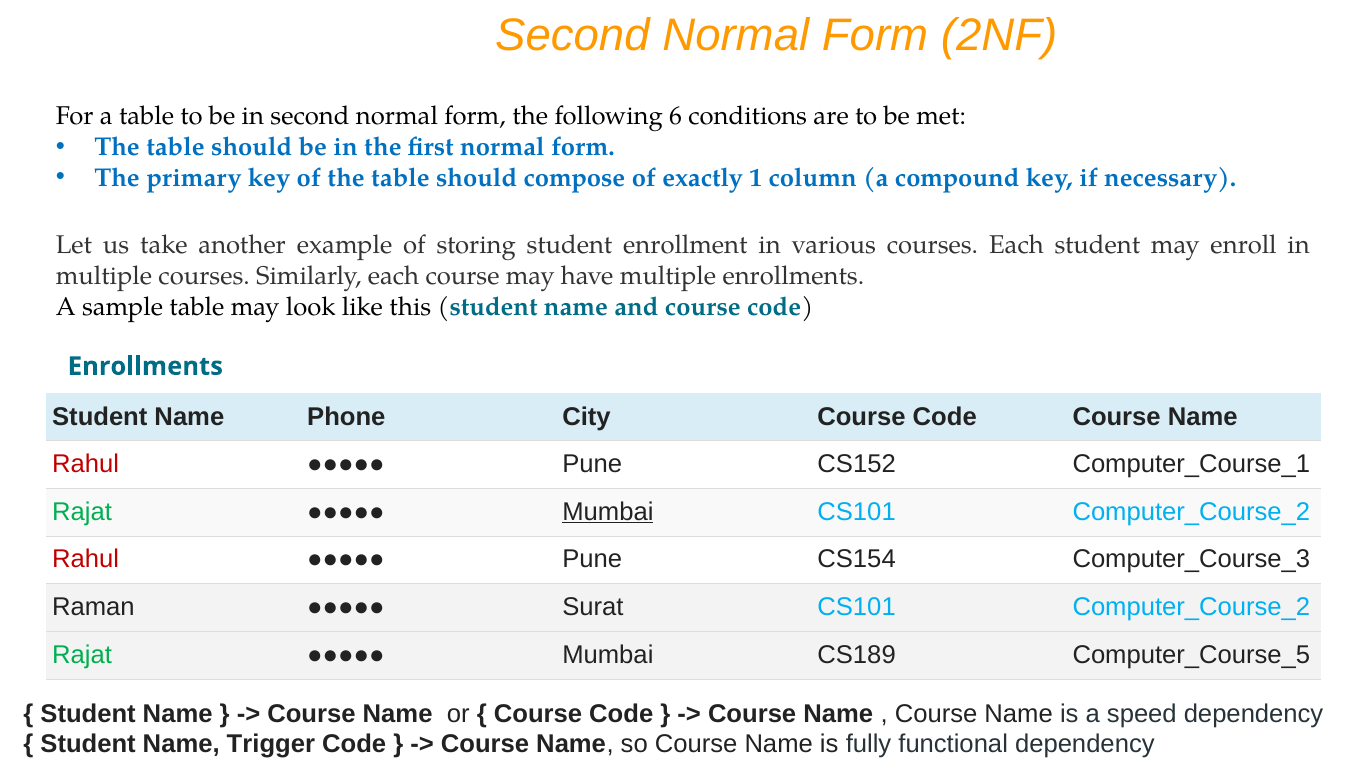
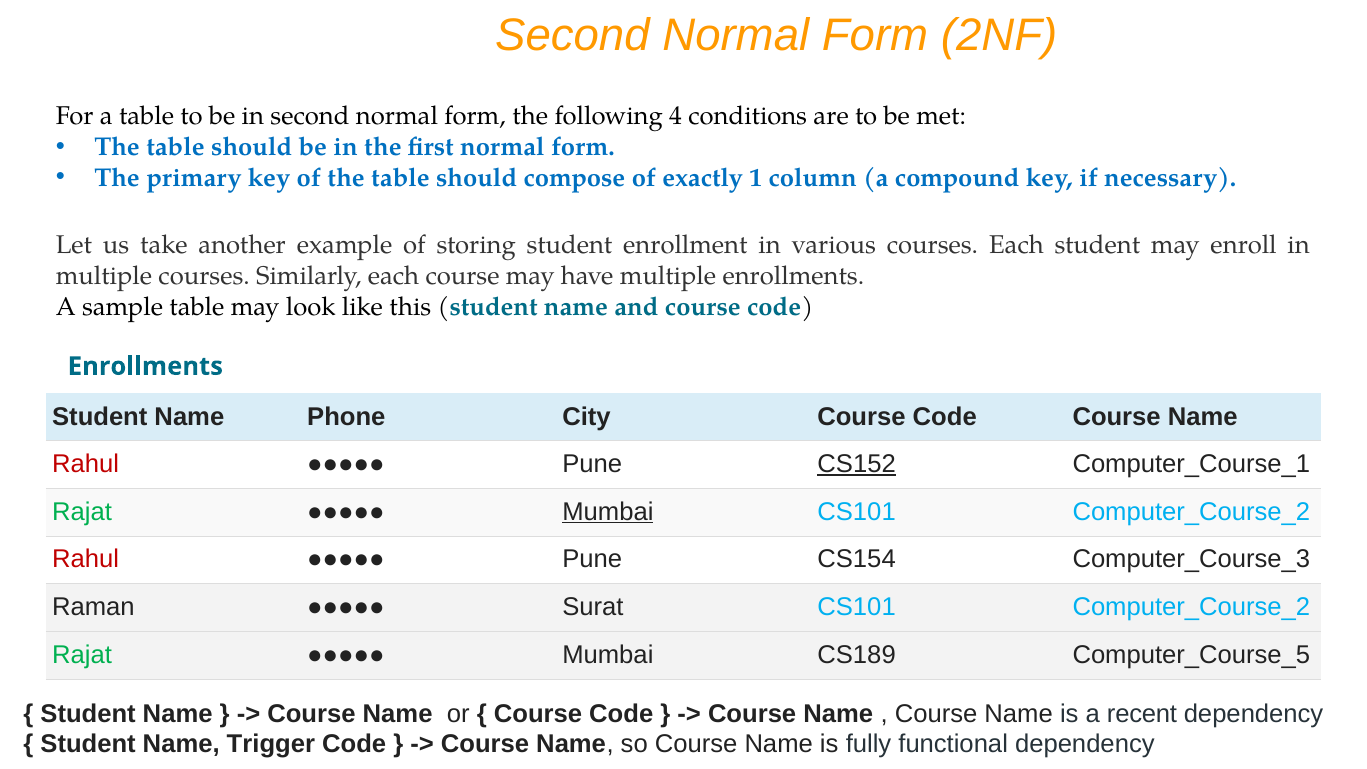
6: 6 -> 4
CS152 underline: none -> present
speed: speed -> recent
